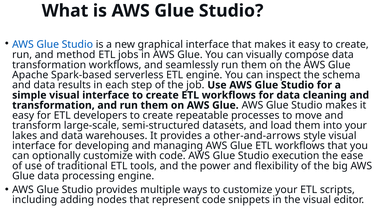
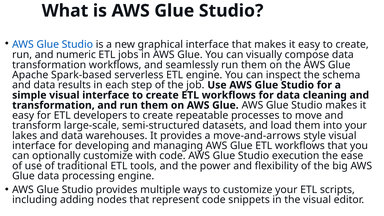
method: method -> numeric
other-and-arrows: other-and-arrows -> move-and-arrows
